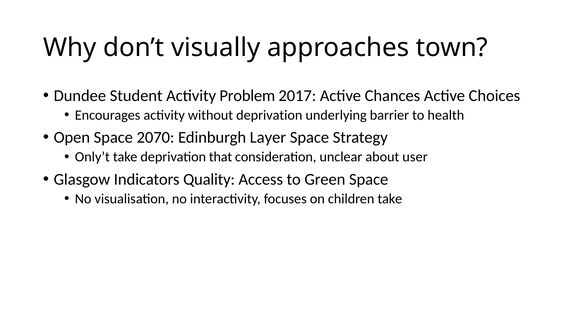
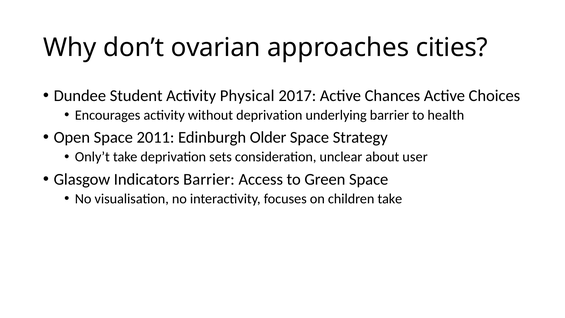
visually: visually -> ovarian
town: town -> cities
Problem: Problem -> Physical
2070: 2070 -> 2011
Layer: Layer -> Older
that: that -> sets
Indicators Quality: Quality -> Barrier
